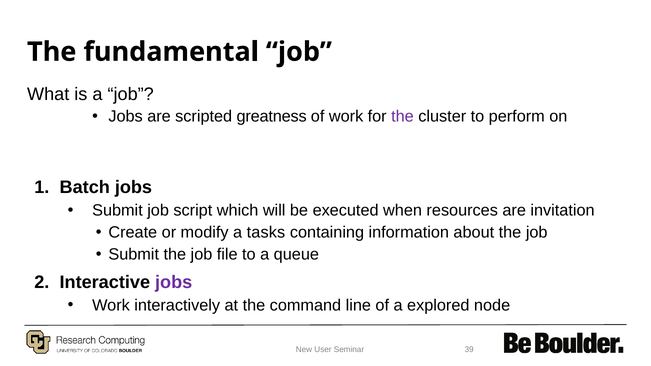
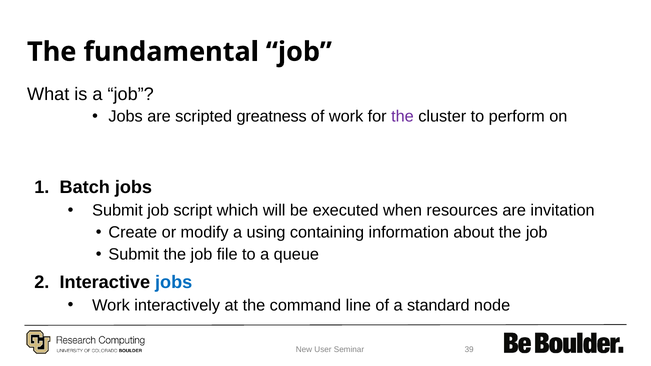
tasks: tasks -> using
jobs at (174, 282) colour: purple -> blue
explored: explored -> standard
